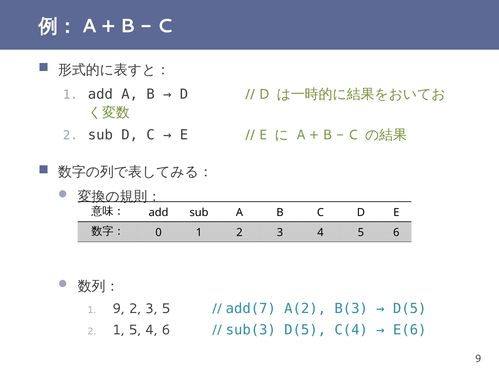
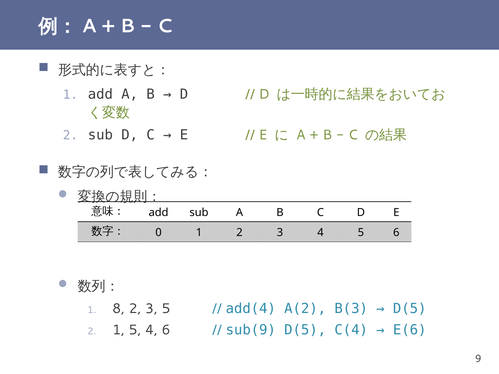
1 9: 9 -> 8
add(7: add(7 -> add(4
sub(3: sub(3 -> sub(9
